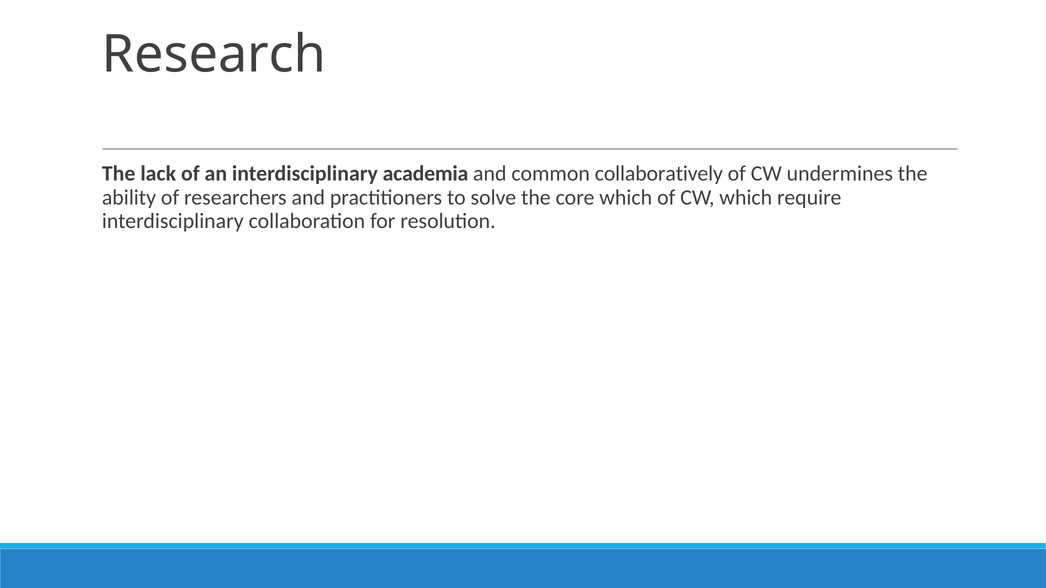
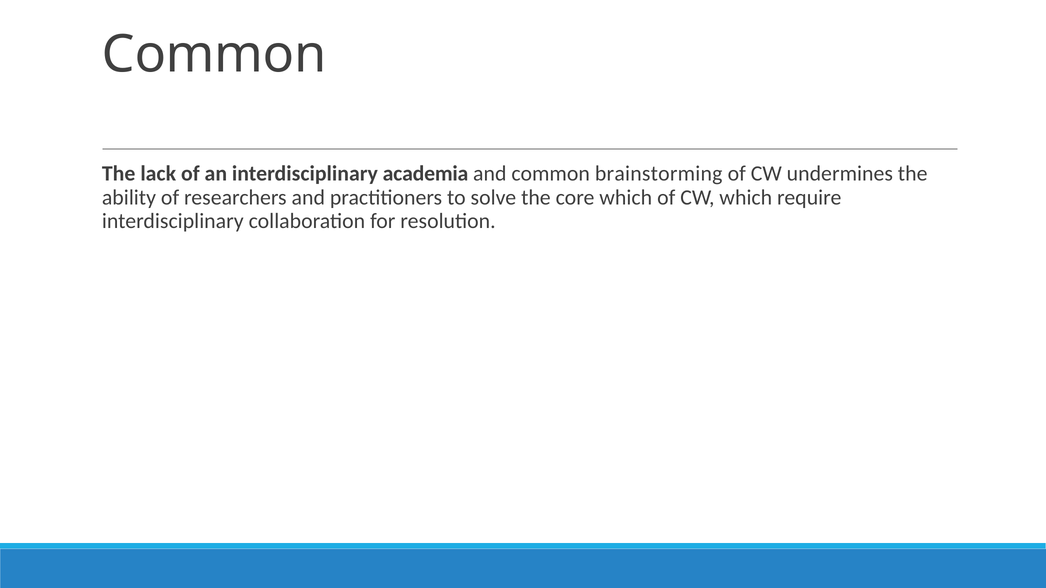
Research at (214, 54): Research -> Common
collaboratively: collaboratively -> brainstorming
